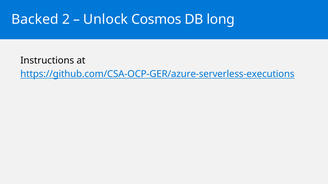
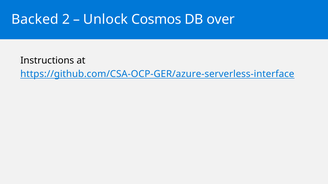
long: long -> over
https://github.com/CSA-OCP-GER/azure-serverless-executions: https://github.com/CSA-OCP-GER/azure-serverless-executions -> https://github.com/CSA-OCP-GER/azure-serverless-interface
